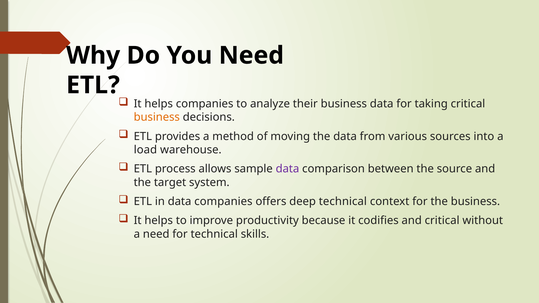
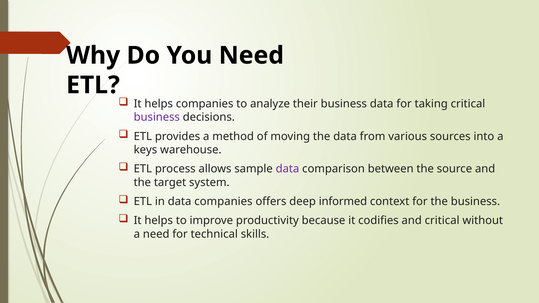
business at (157, 117) colour: orange -> purple
load: load -> keys
deep technical: technical -> informed
